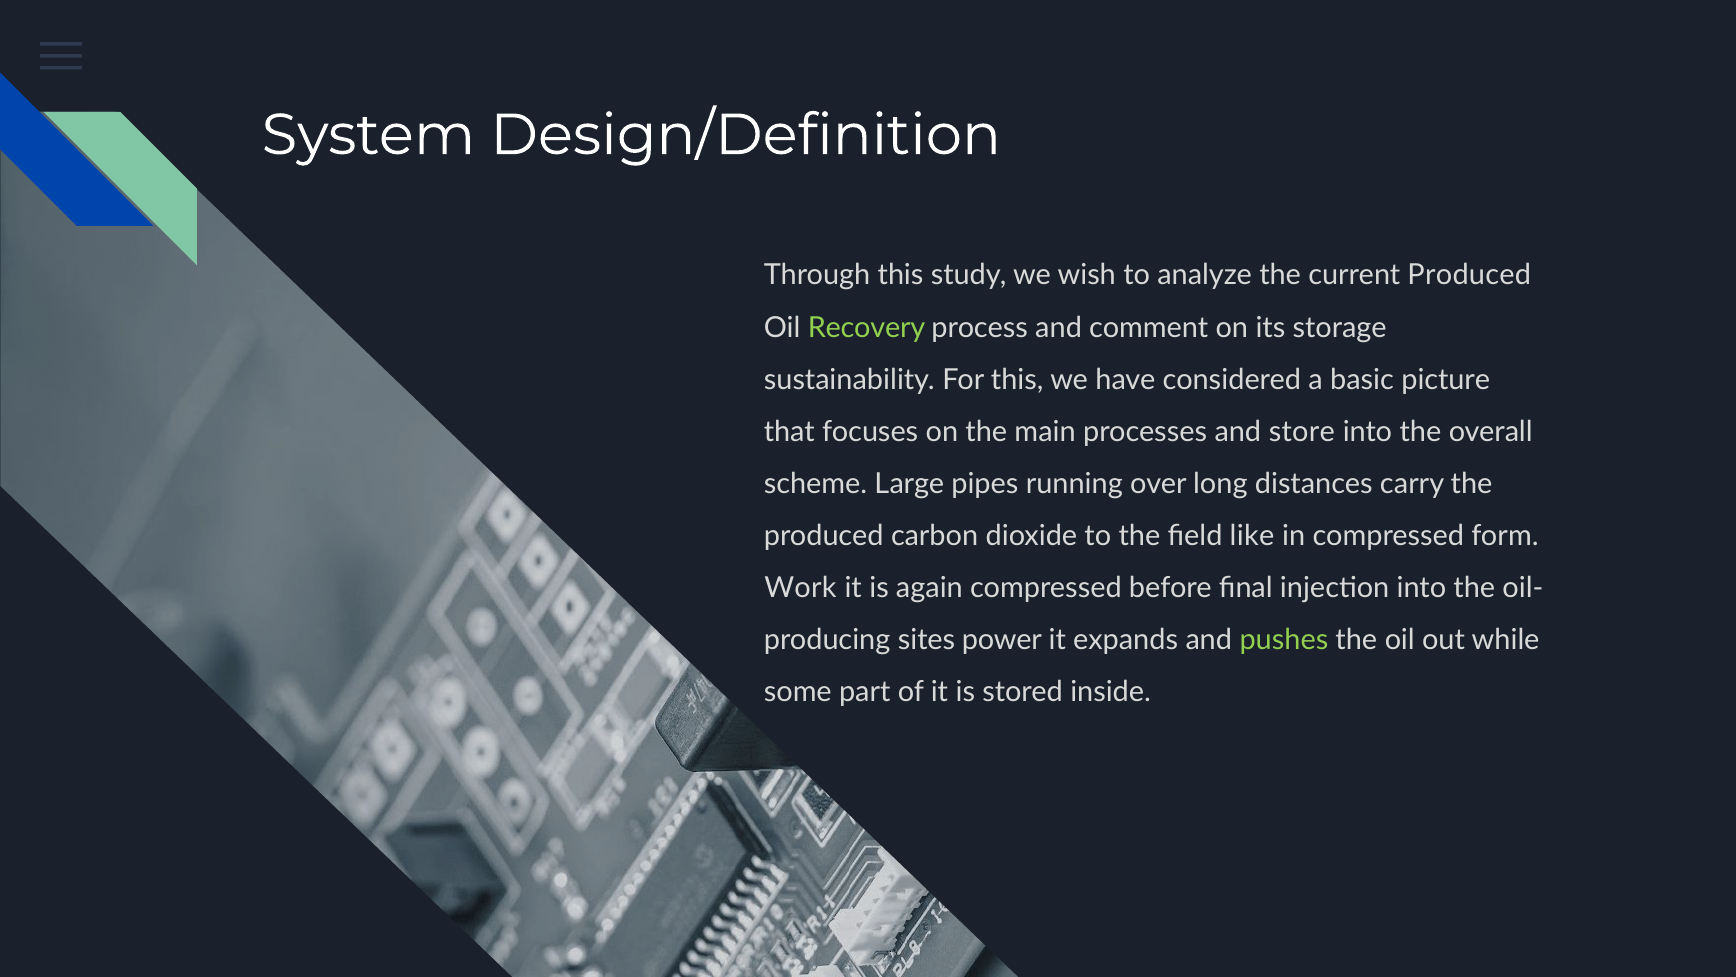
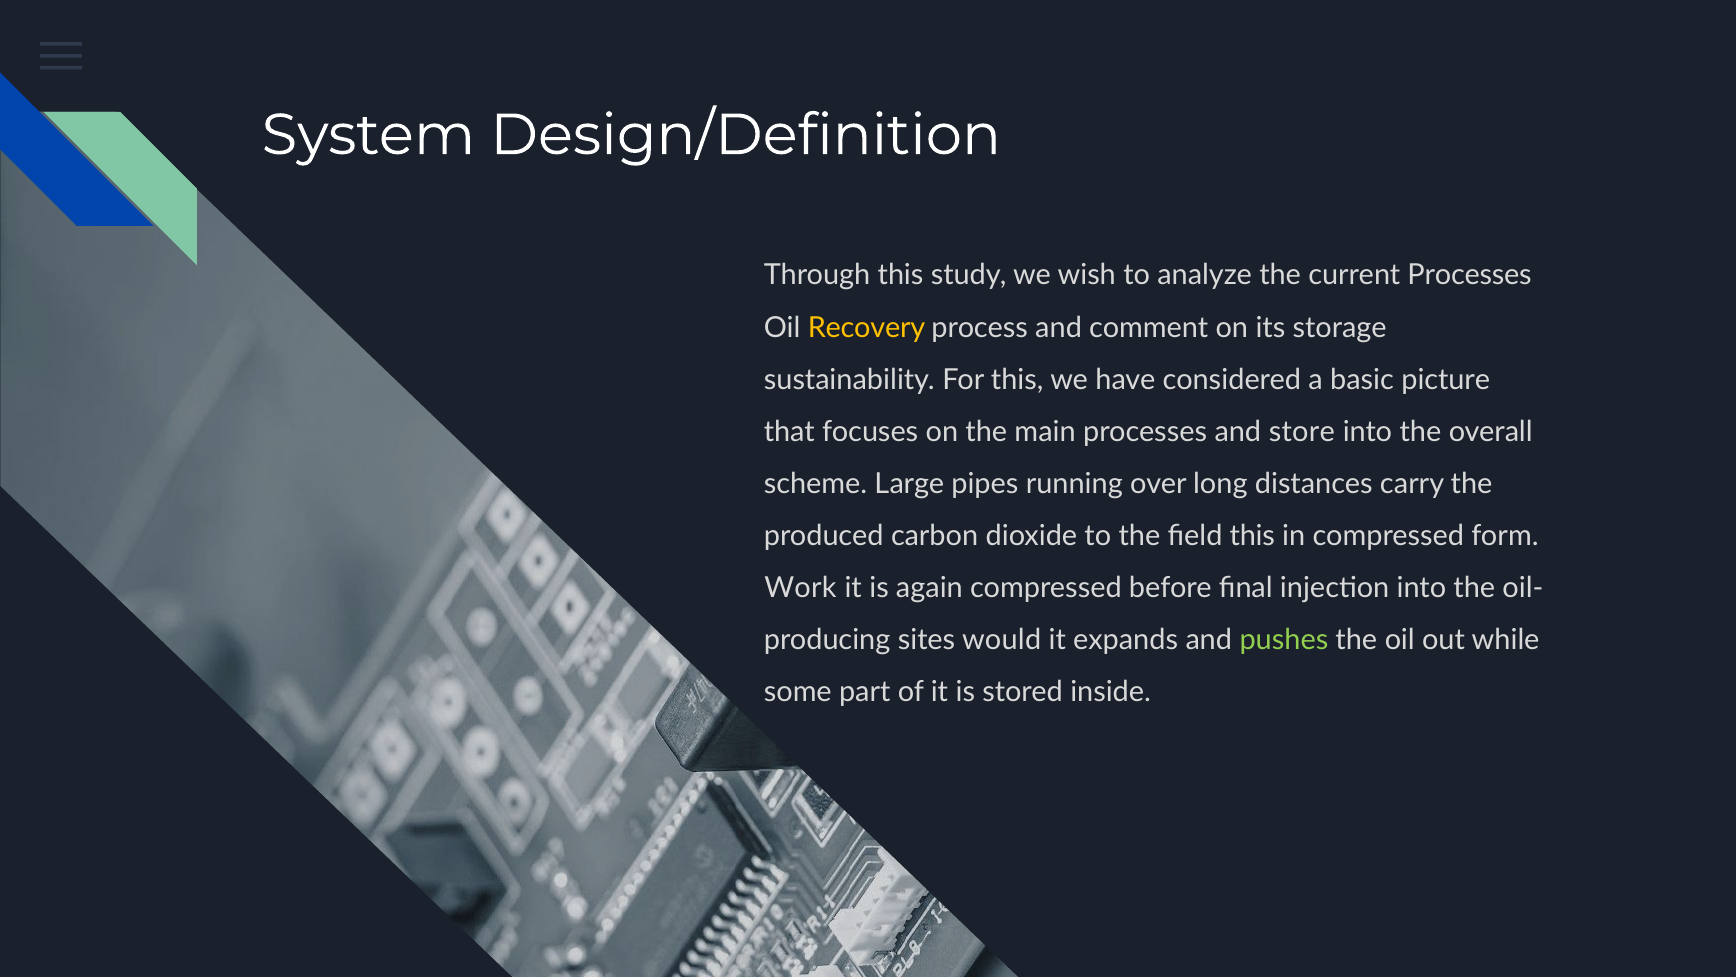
current Produced: Produced -> Processes
Recovery colour: light green -> yellow
field like: like -> this
power: power -> would
